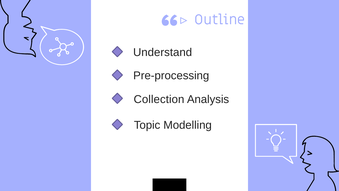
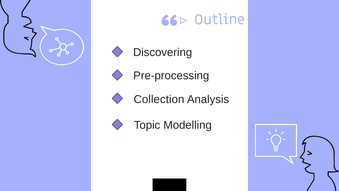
Understand: Understand -> Discovering
